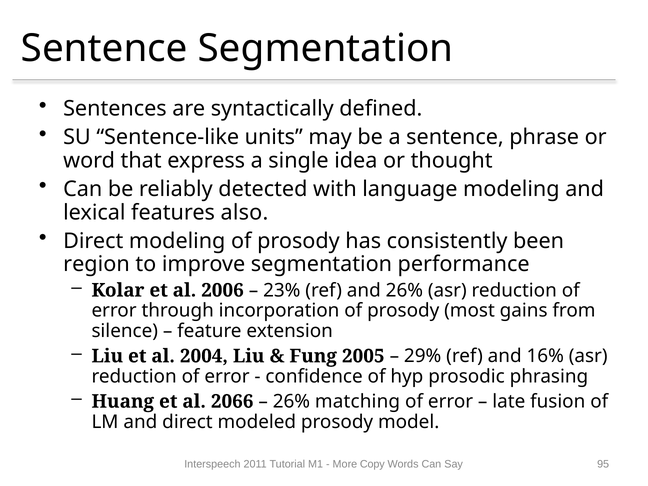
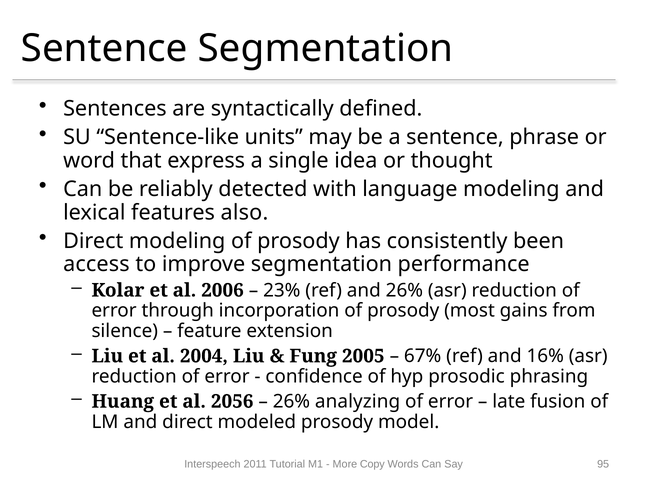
region: region -> access
29%: 29% -> 67%
2066: 2066 -> 2056
matching: matching -> analyzing
